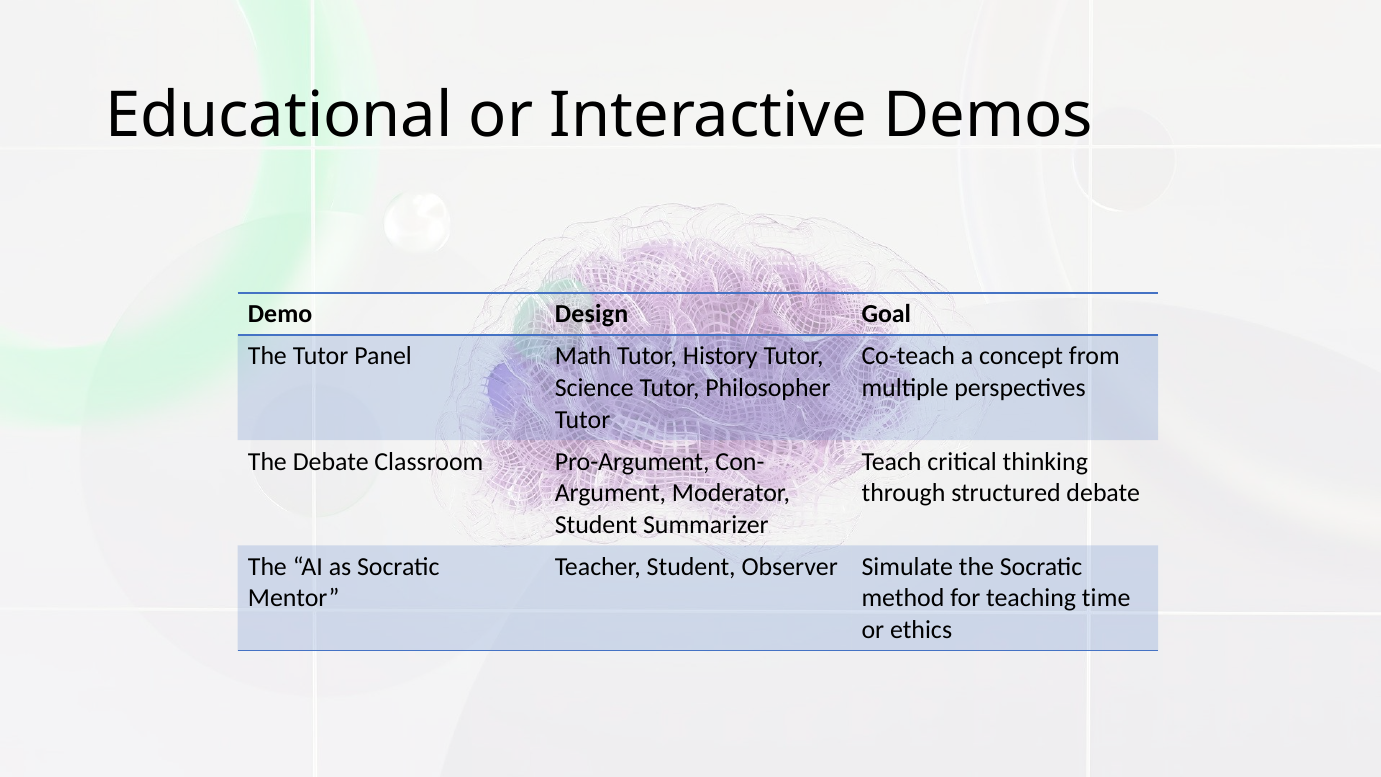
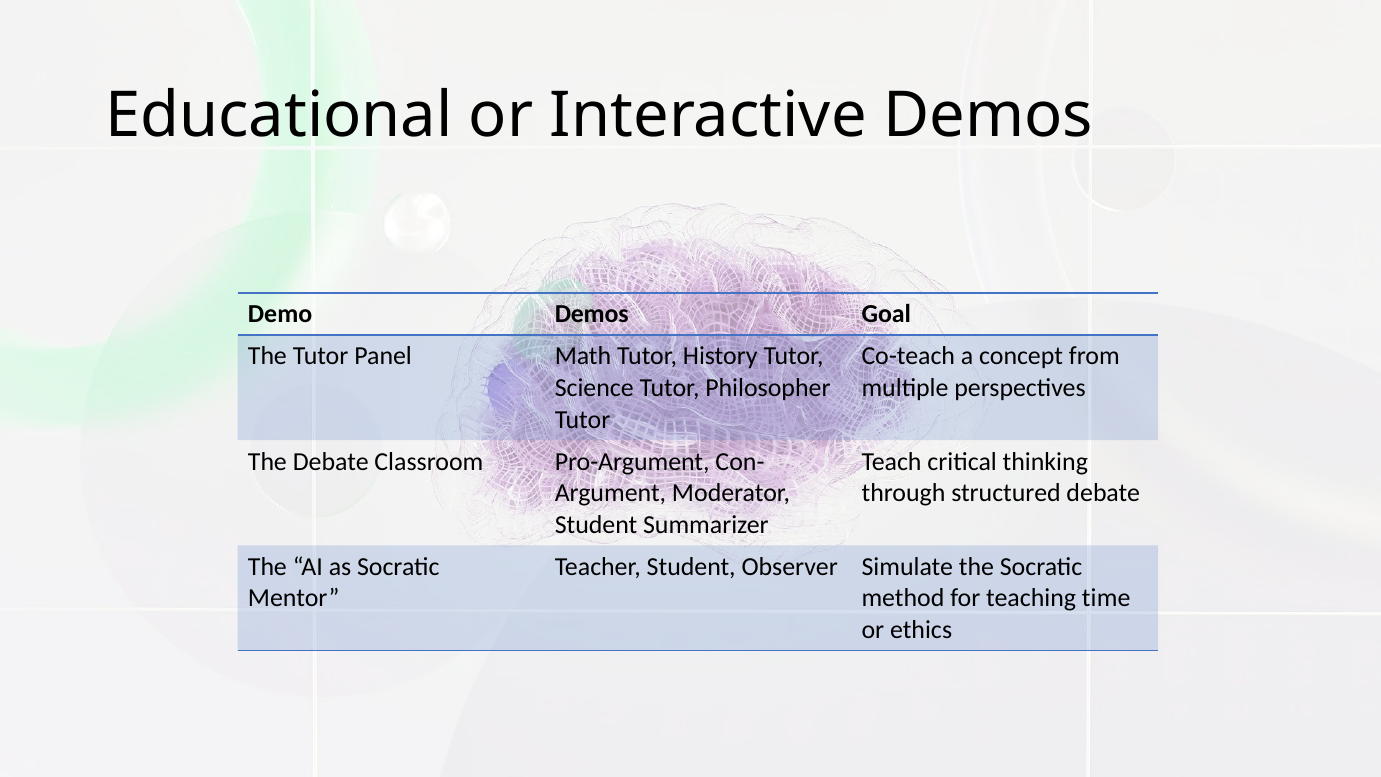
Demo Design: Design -> Demos
